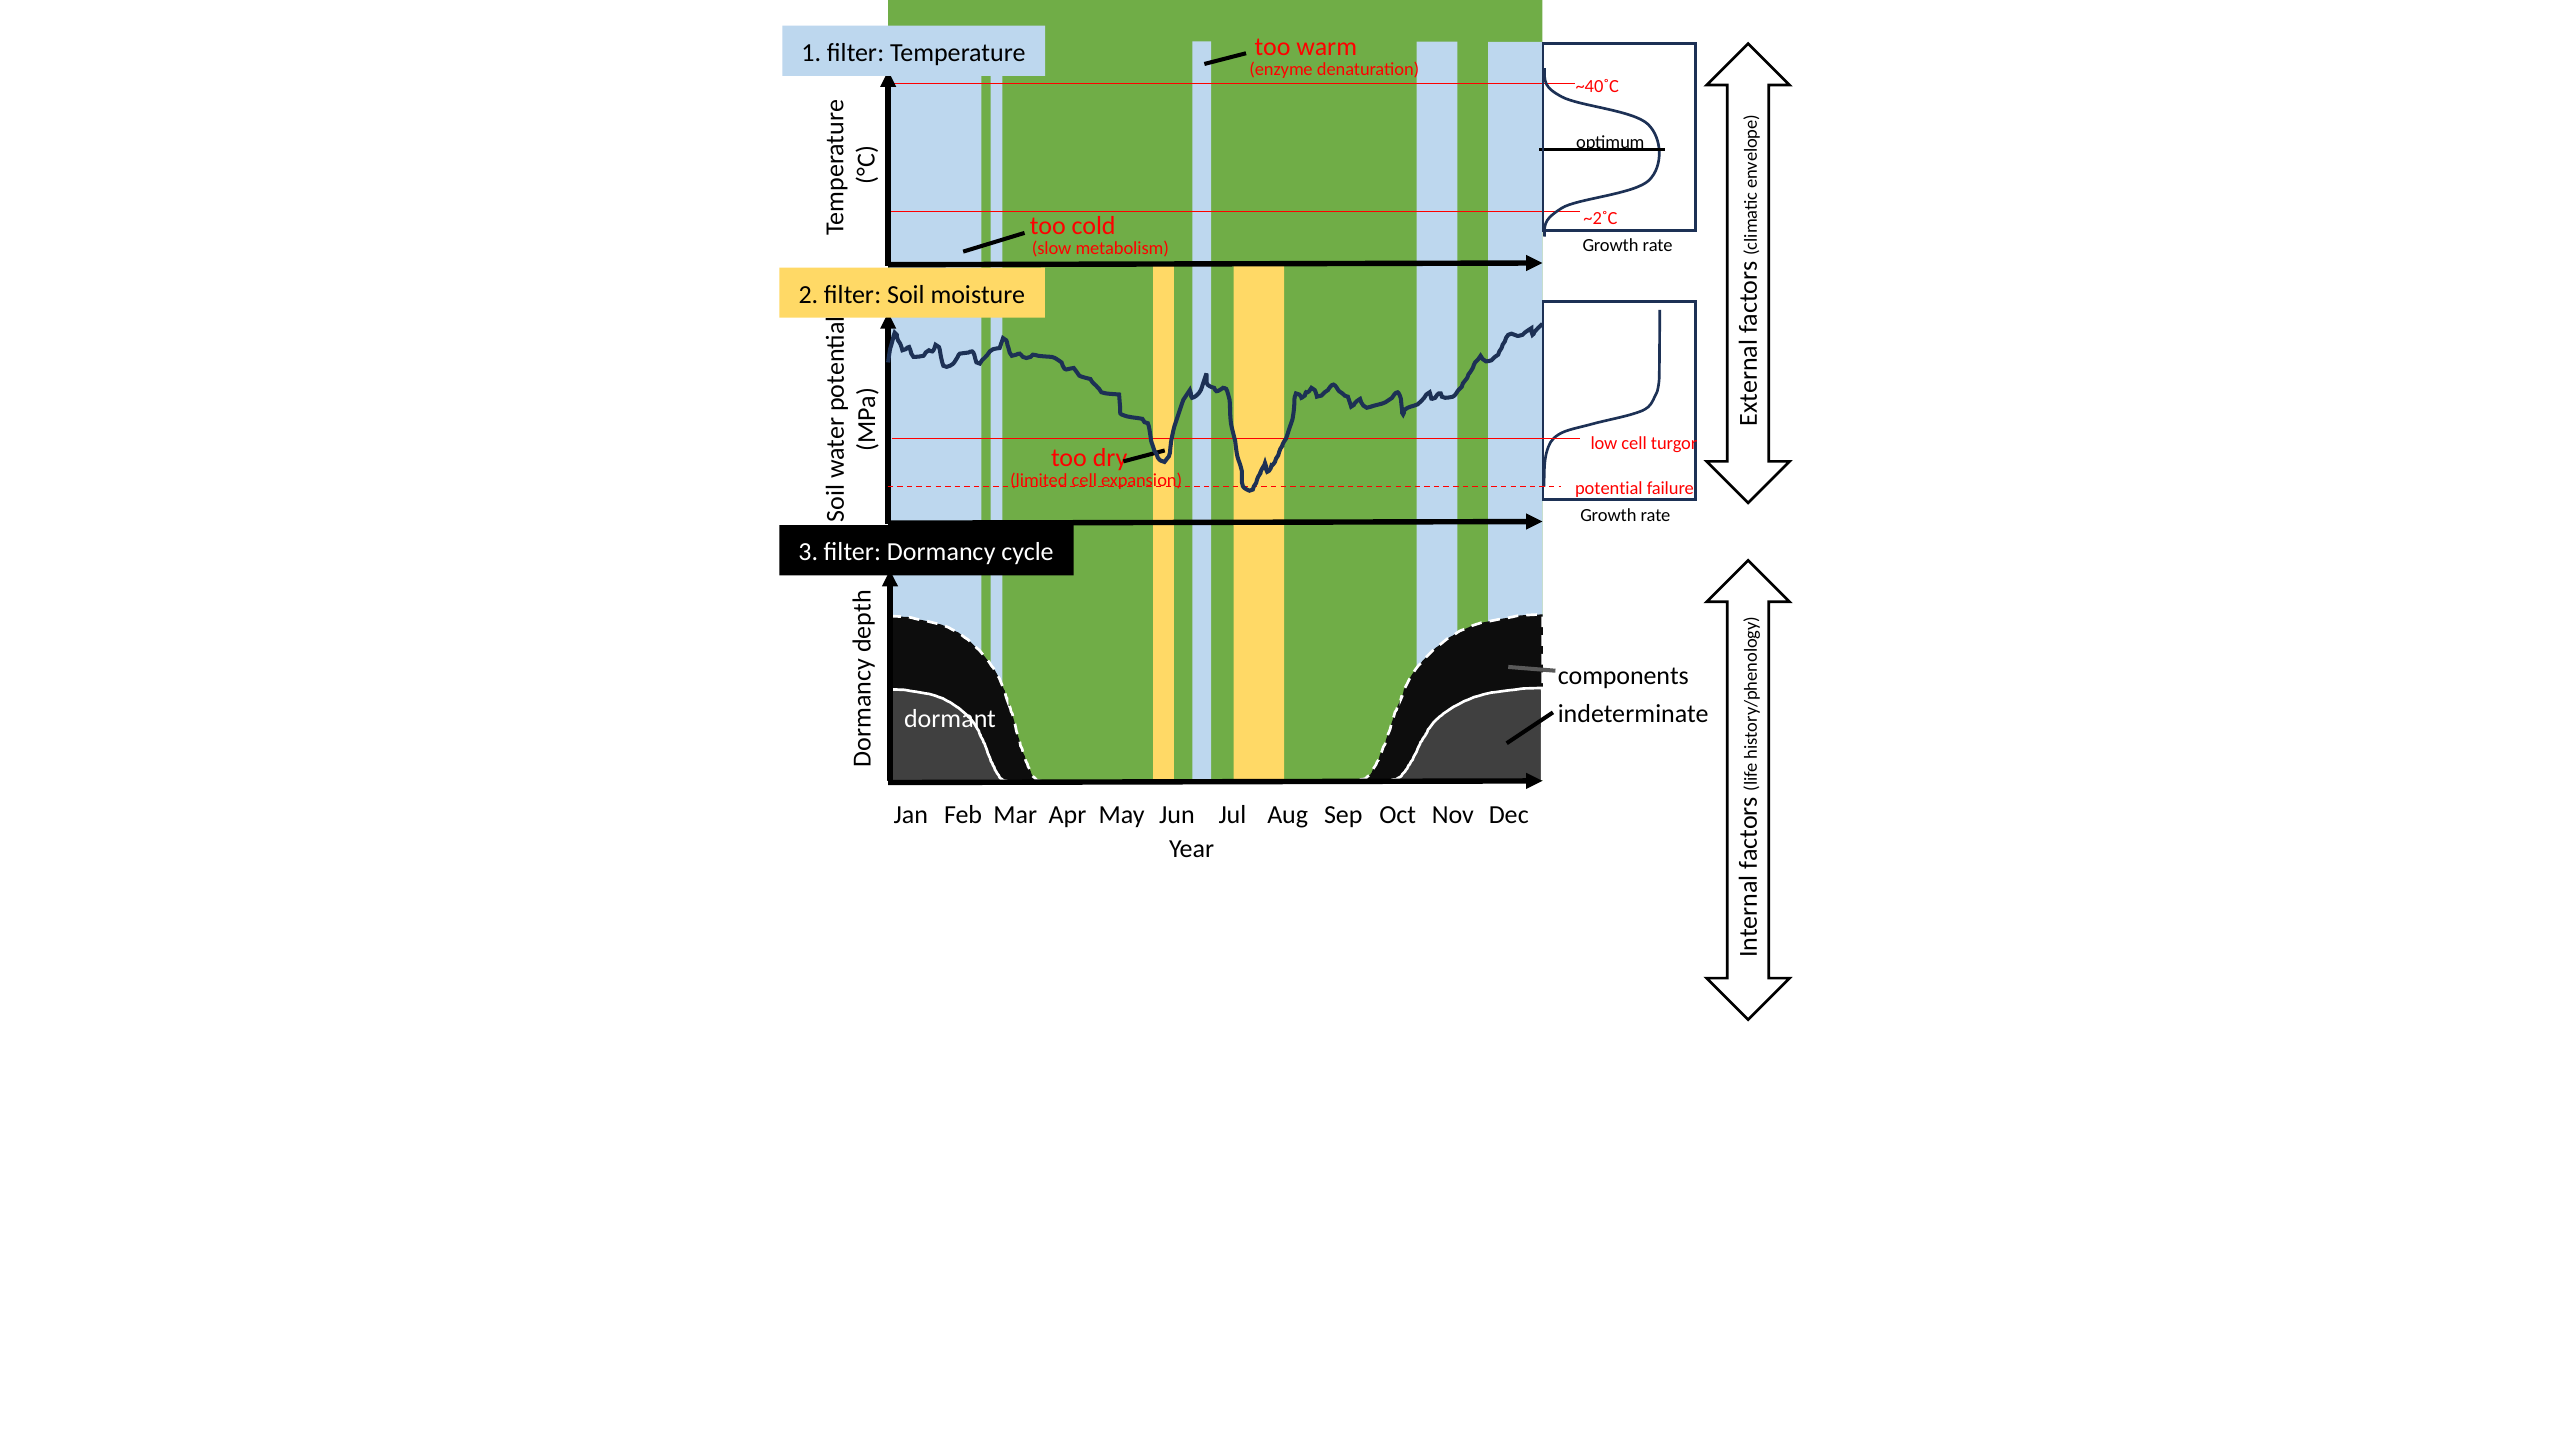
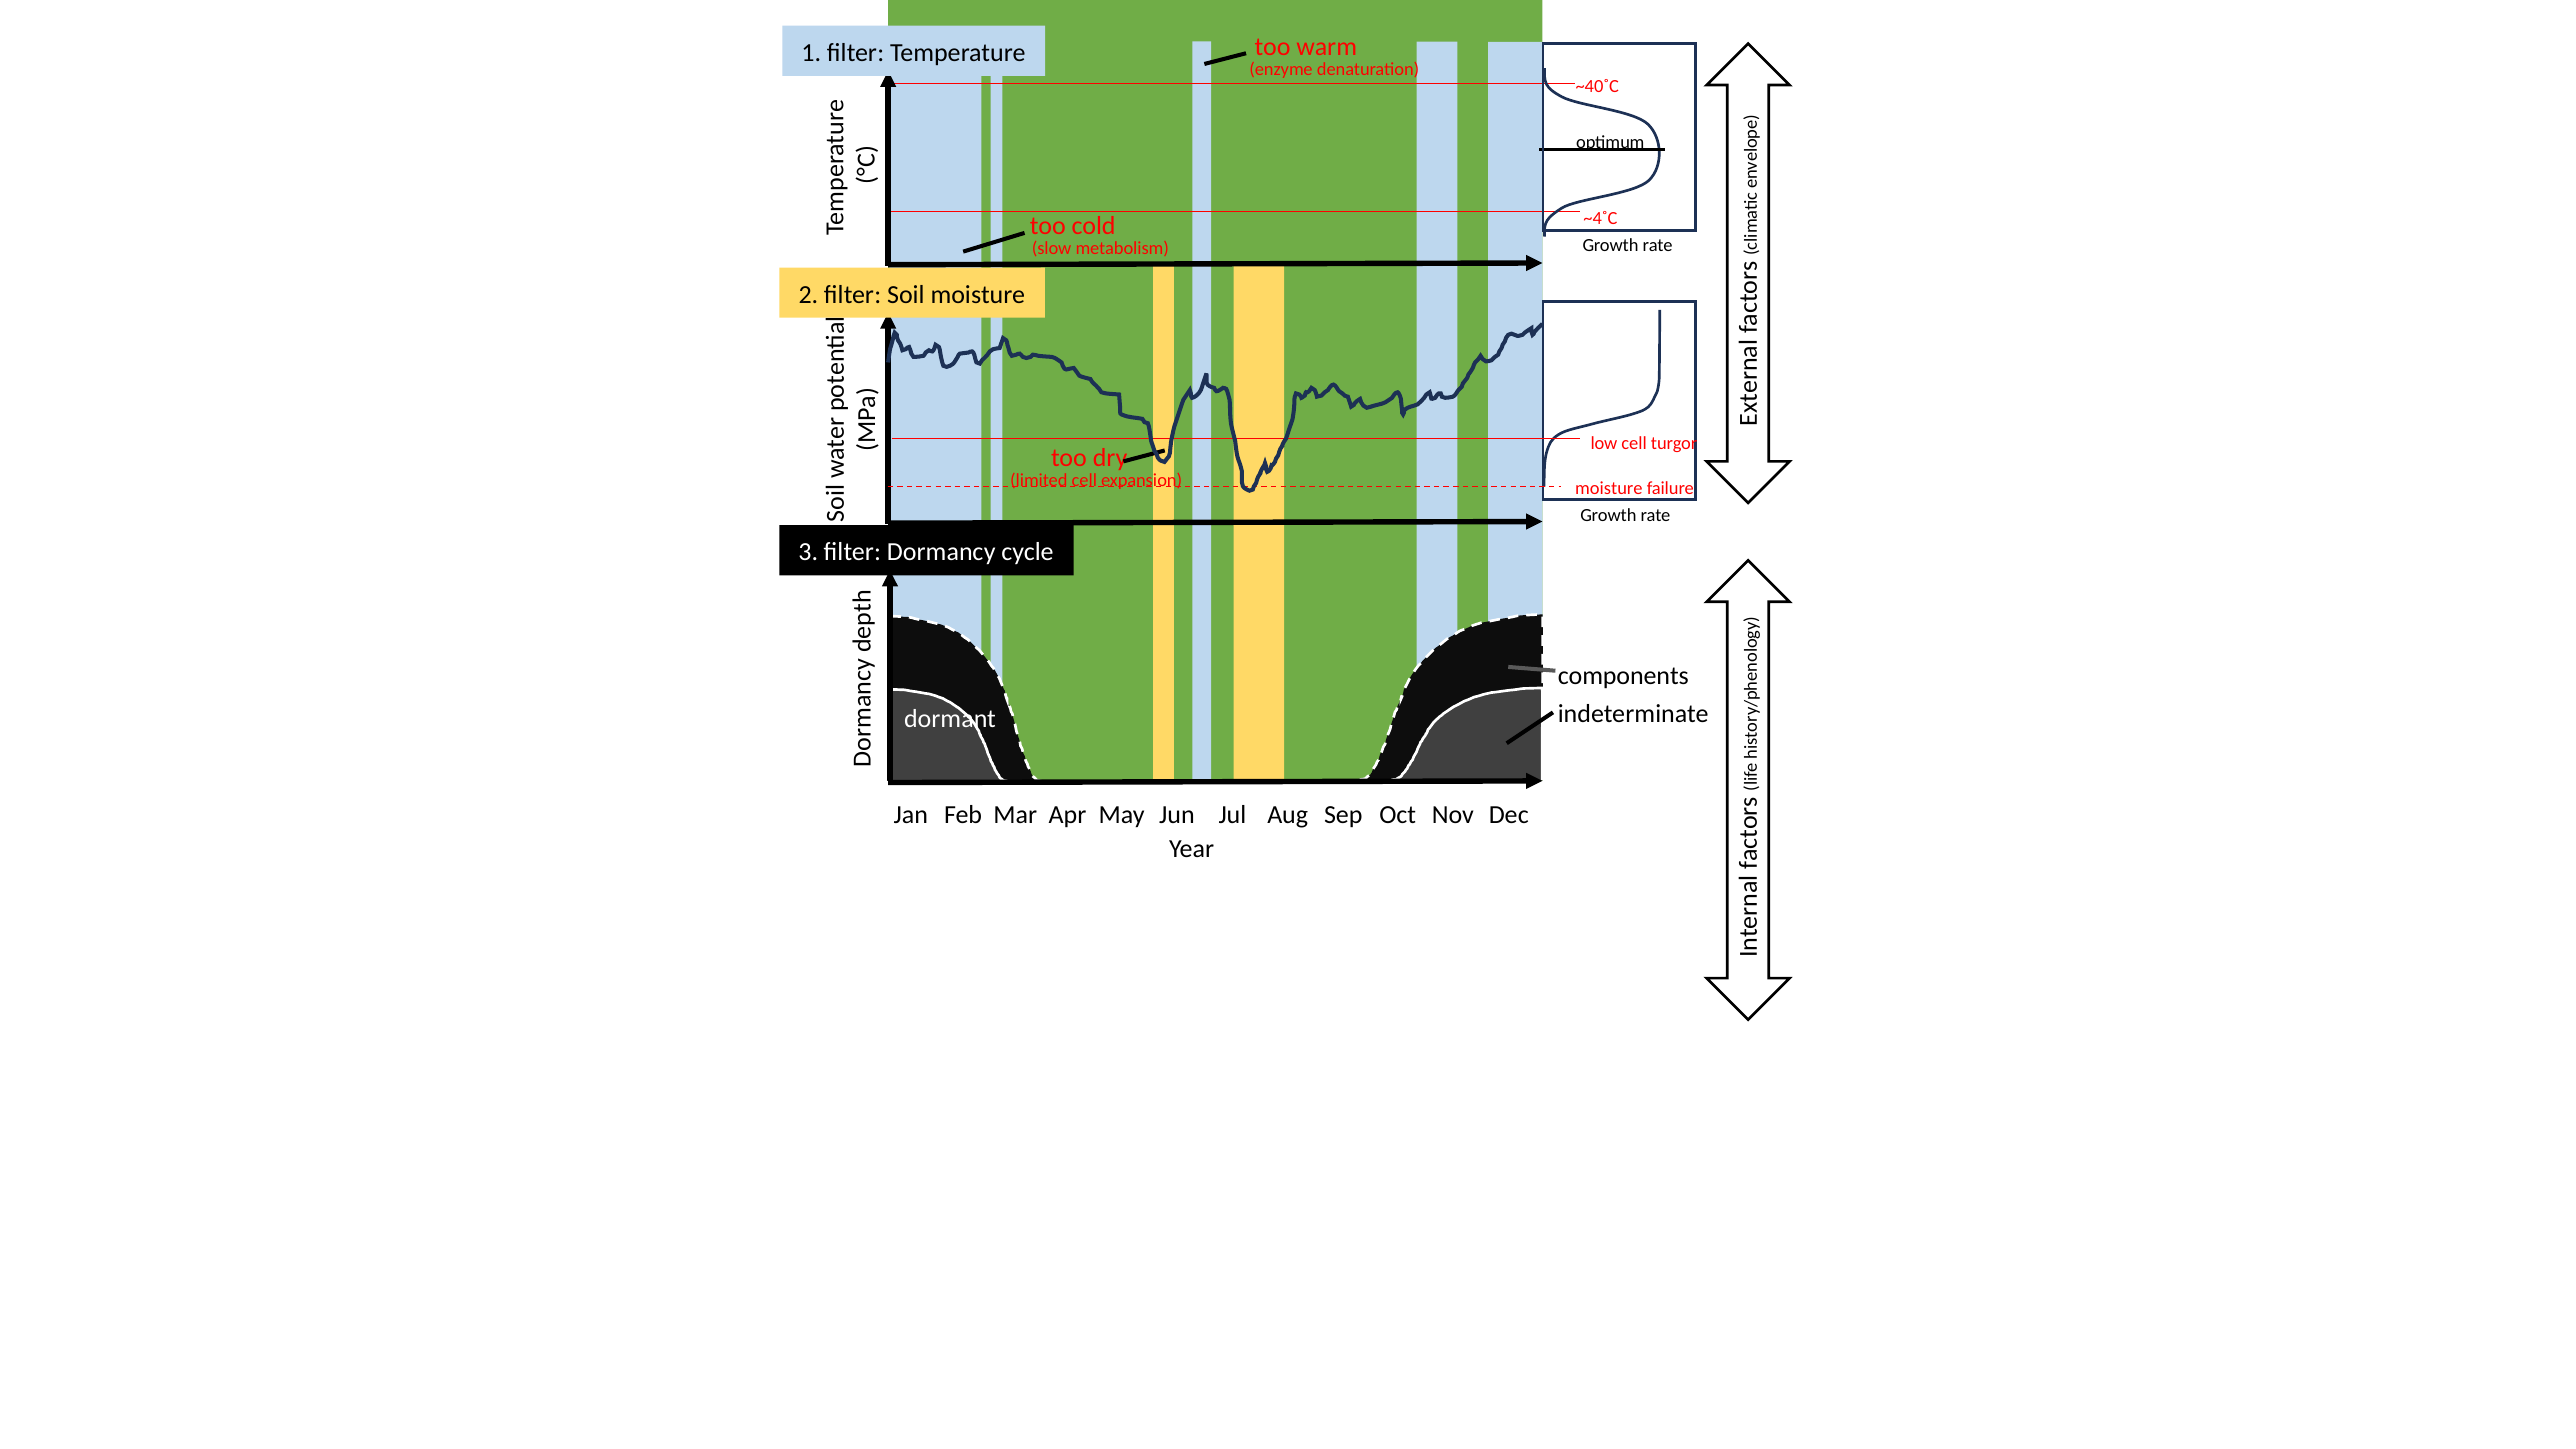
~2˚C: ~2˚C -> ~4˚C
potential at (1609, 489): potential -> moisture
